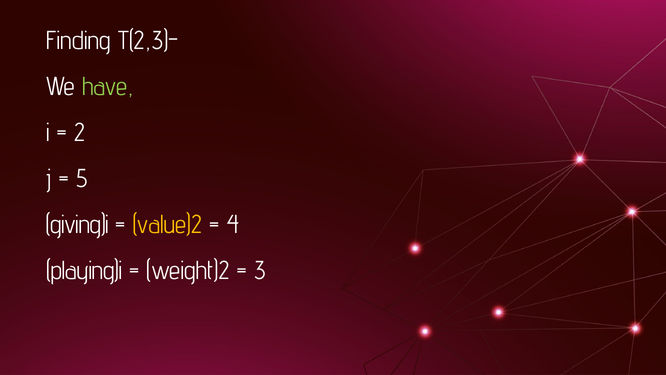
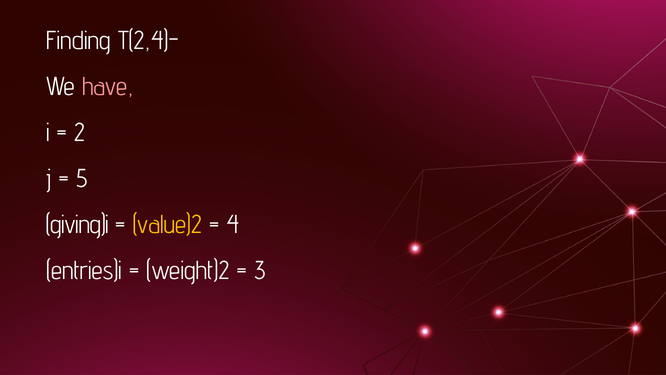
T(2,3)-: T(2,3)- -> T(2,4)-
have colour: light green -> pink
playing)i: playing)i -> entries)i
